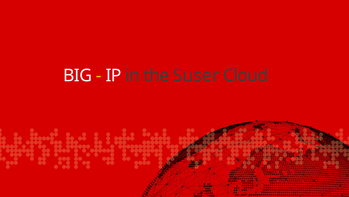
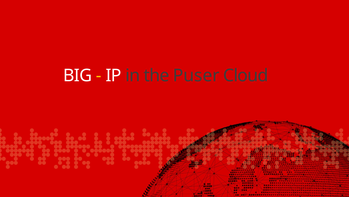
Suser: Suser -> Puser
